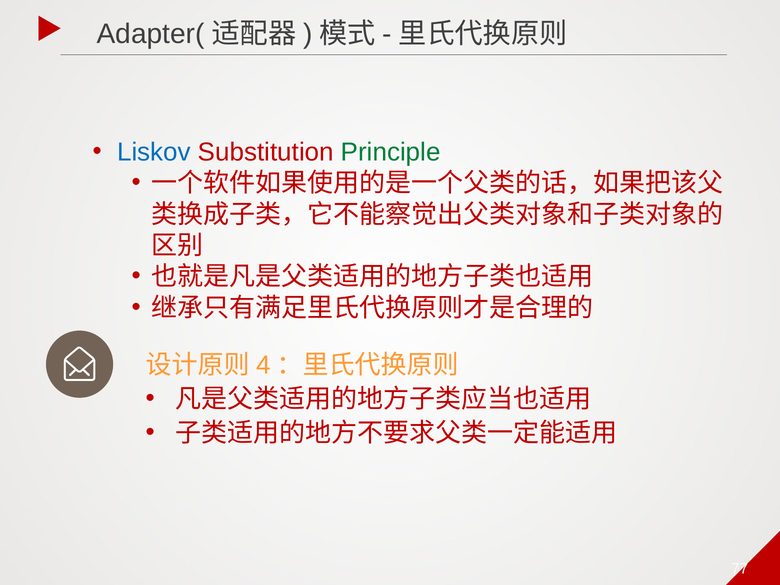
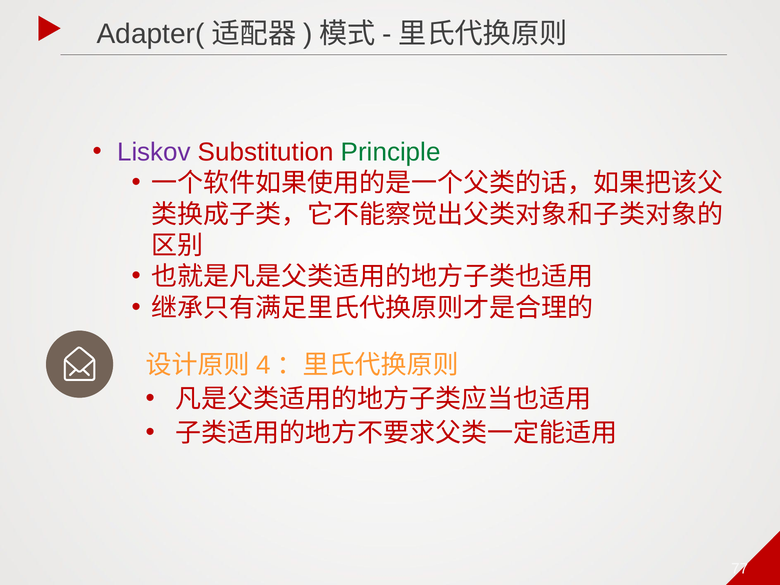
Liskov colour: blue -> purple
